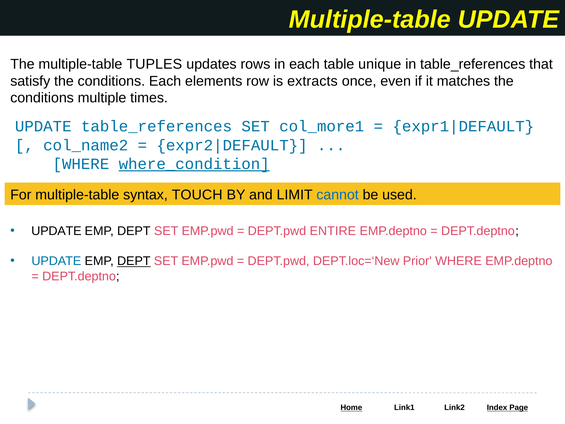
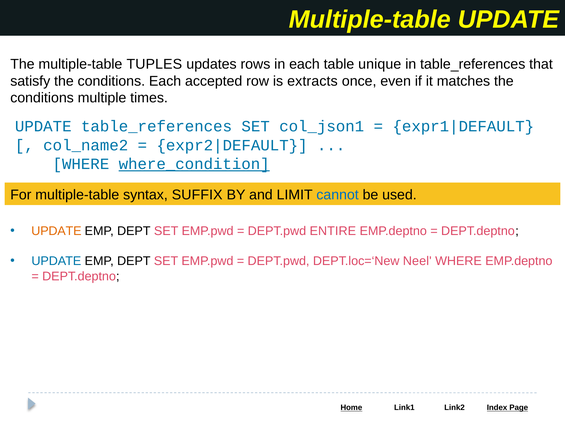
elements: elements -> accepted
col_more1: col_more1 -> col_json1
TOUCH: TOUCH -> SUFFIX
UPDATE at (56, 231) colour: black -> orange
DEPT at (134, 261) underline: present -> none
Prior: Prior -> Neel
